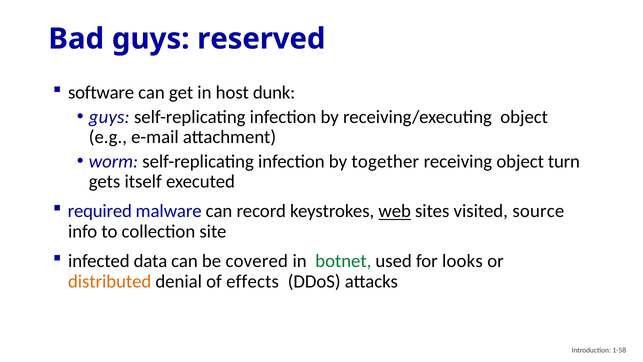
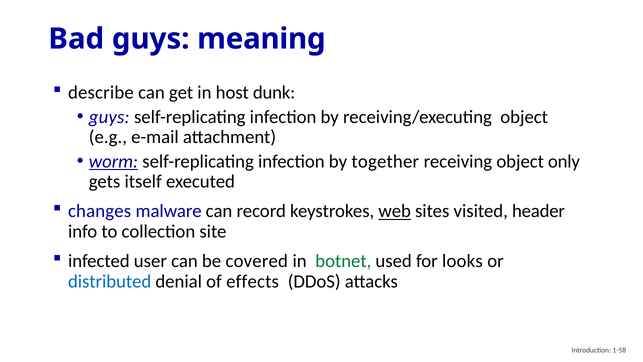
reserved: reserved -> meaning
software: software -> describe
worm underline: none -> present
turn: turn -> only
required: required -> changes
source: source -> header
data: data -> user
distributed colour: orange -> blue
